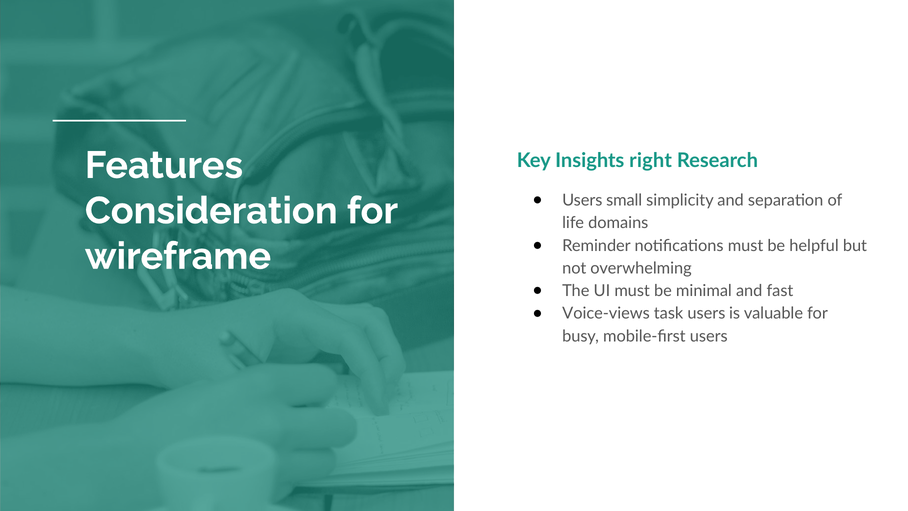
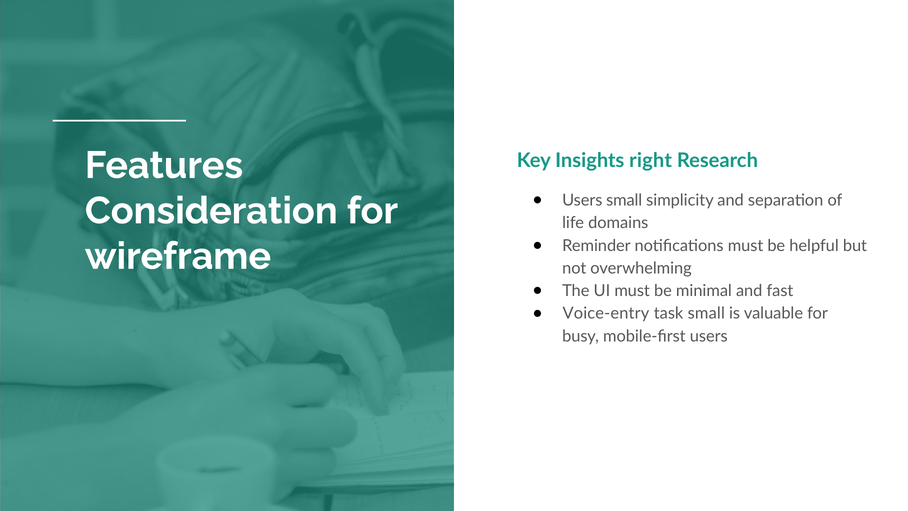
Voice-views: Voice-views -> Voice-entry
task users: users -> small
